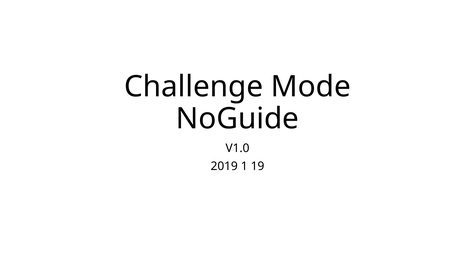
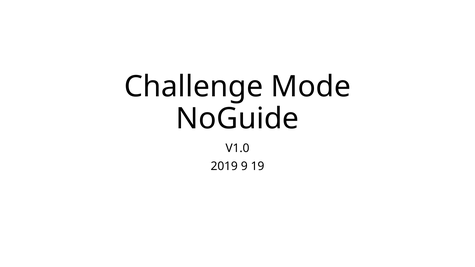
1: 1 -> 9
